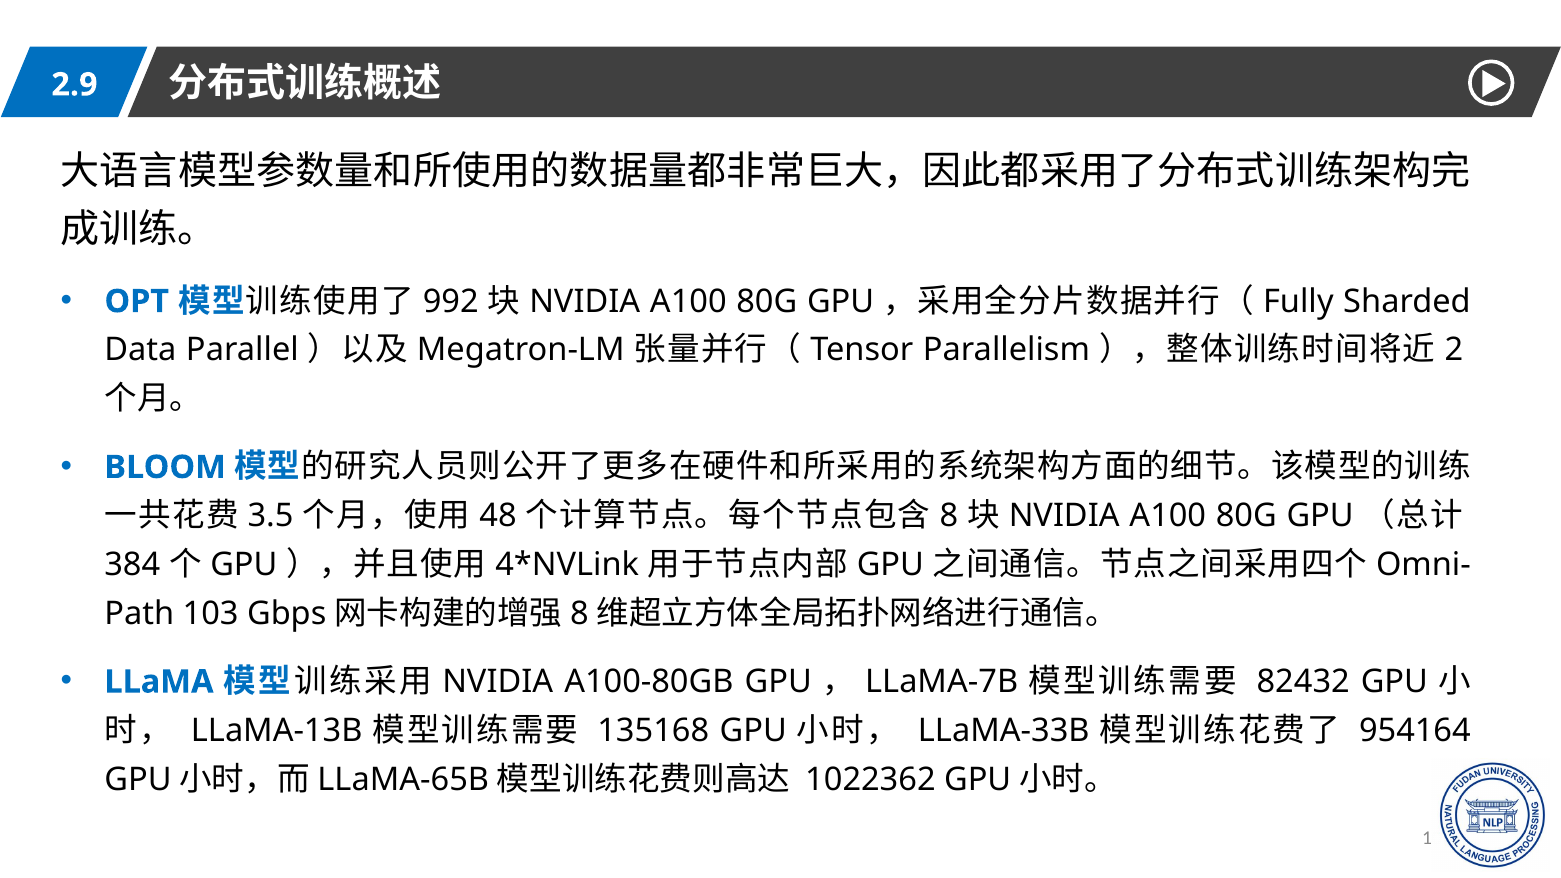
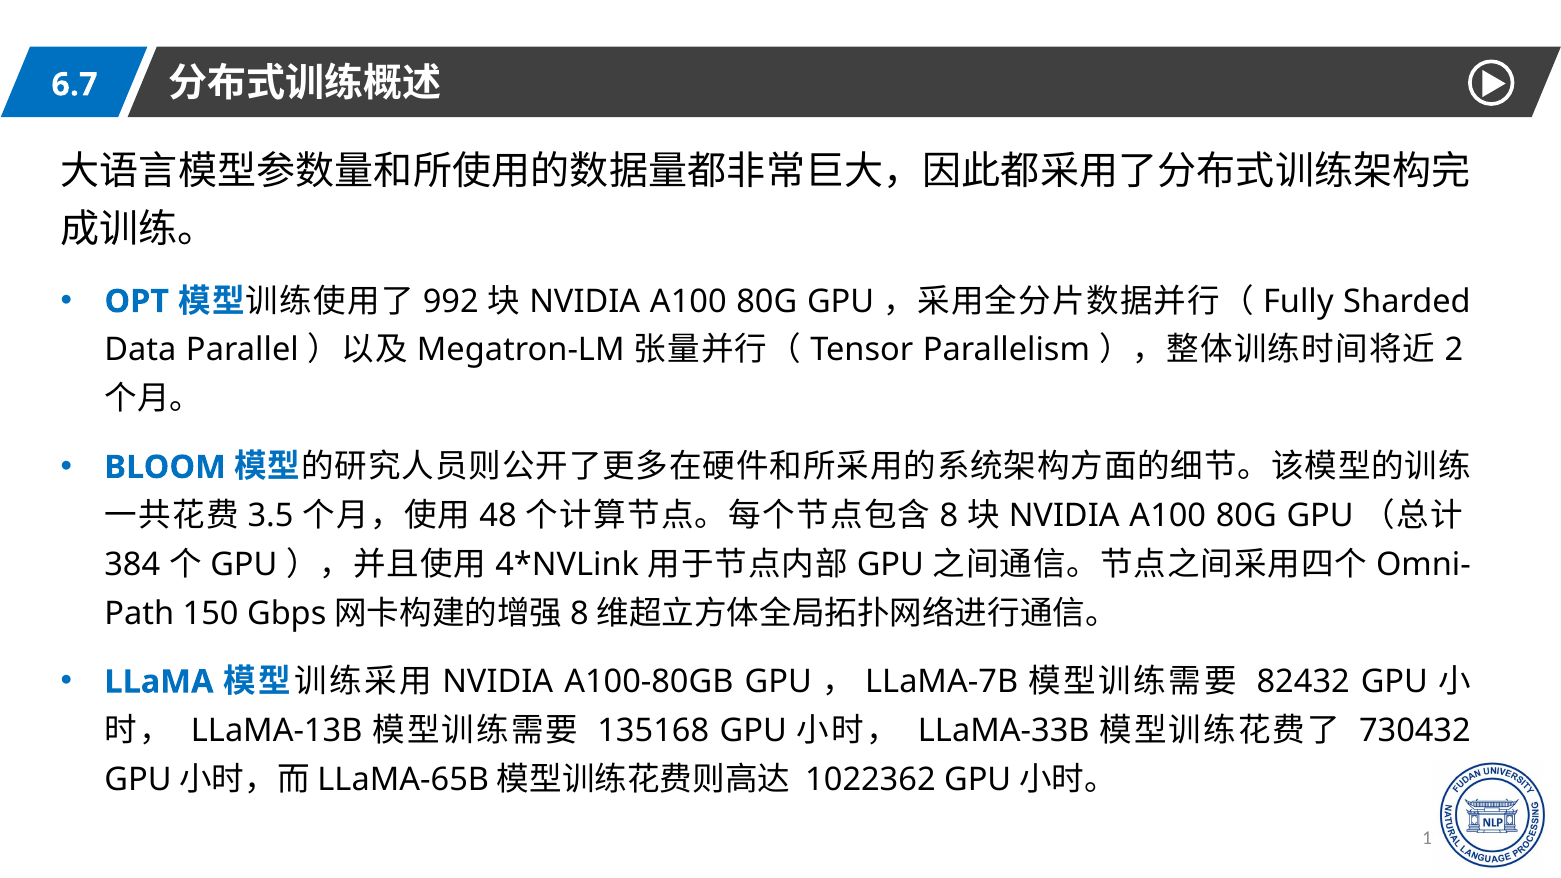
2.9: 2.9 -> 6.7
103: 103 -> 150
954164: 954164 -> 730432
